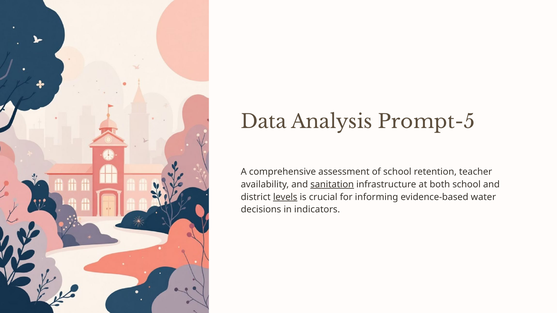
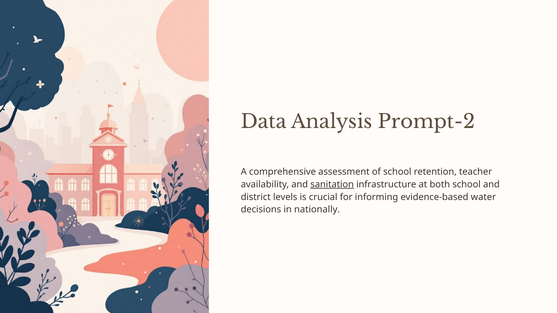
Prompt-5: Prompt-5 -> Prompt-2
levels underline: present -> none
indicators: indicators -> nationally
